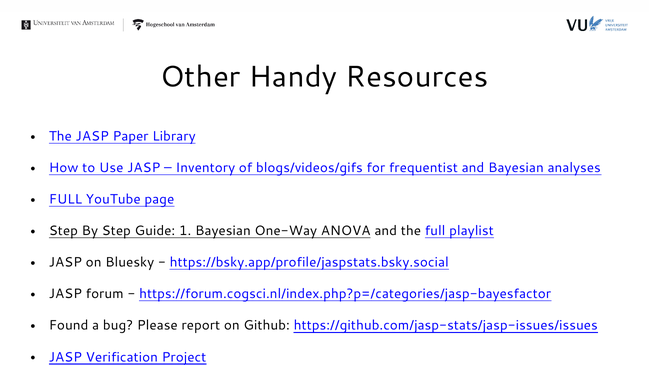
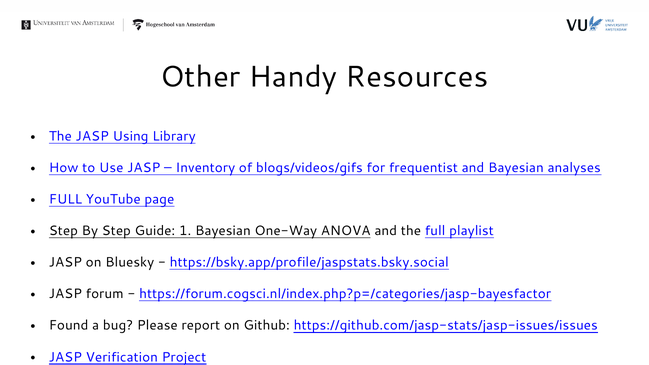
Paper: Paper -> Using
